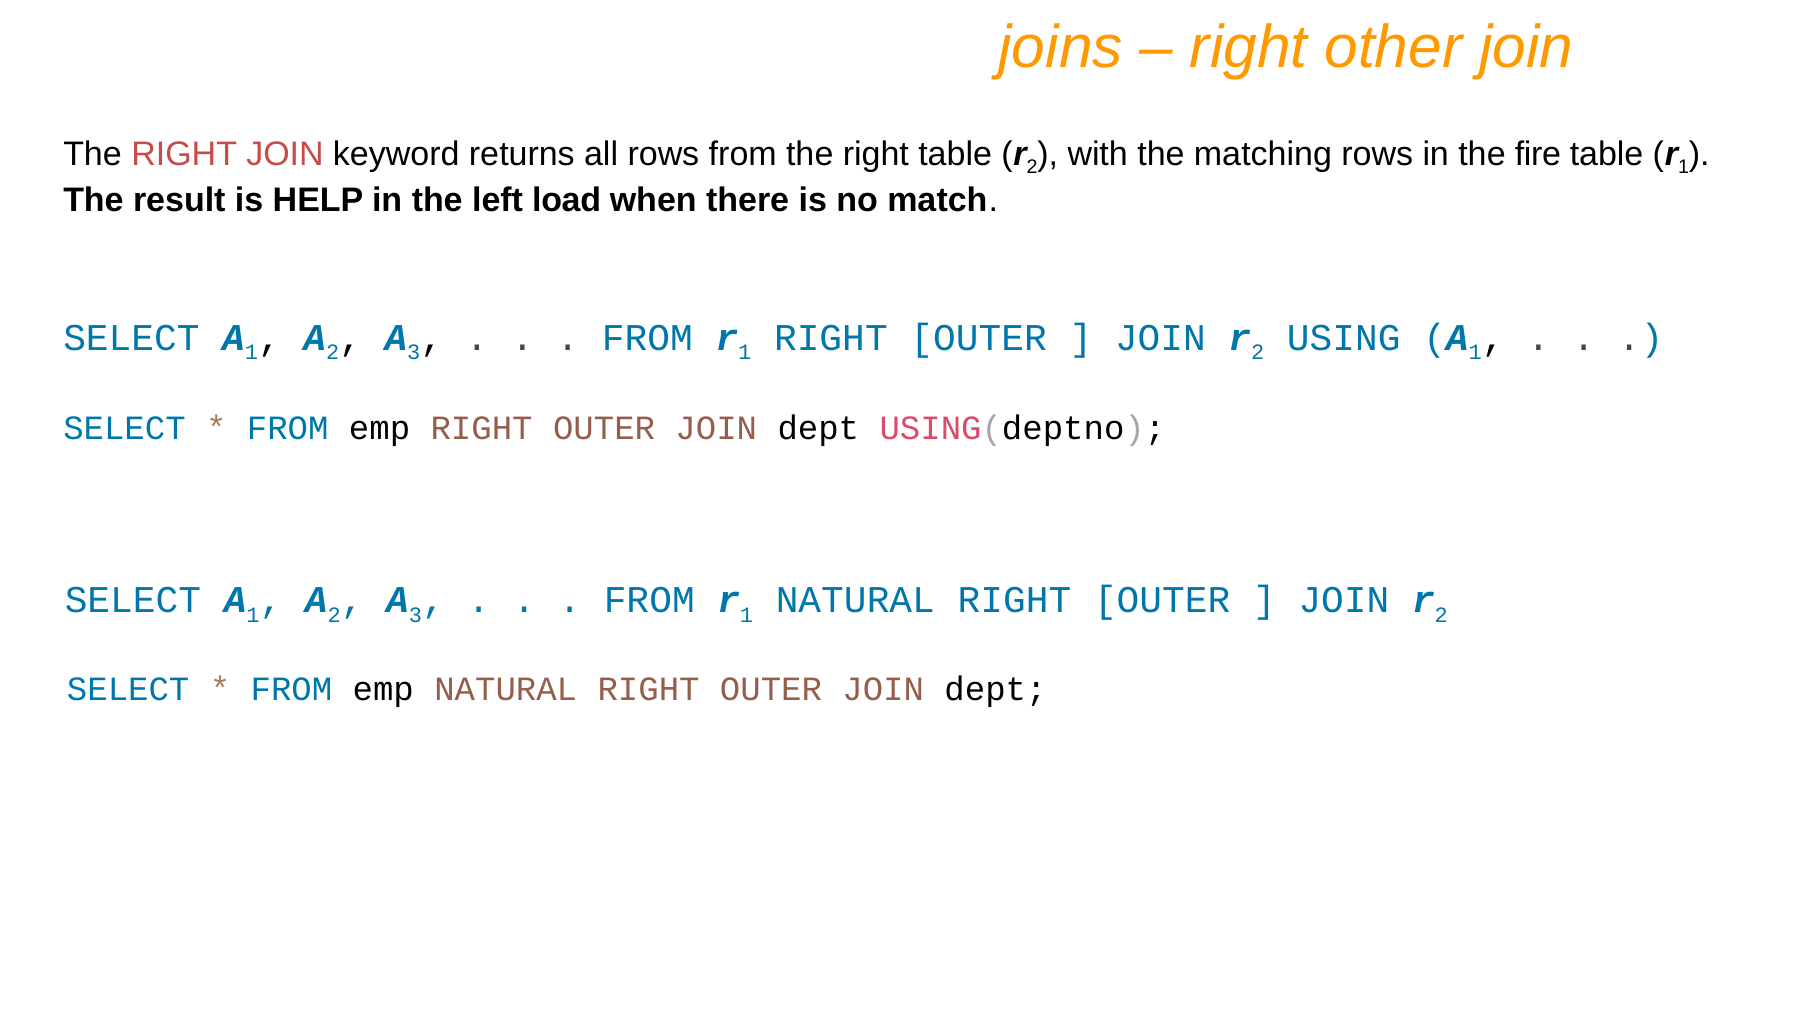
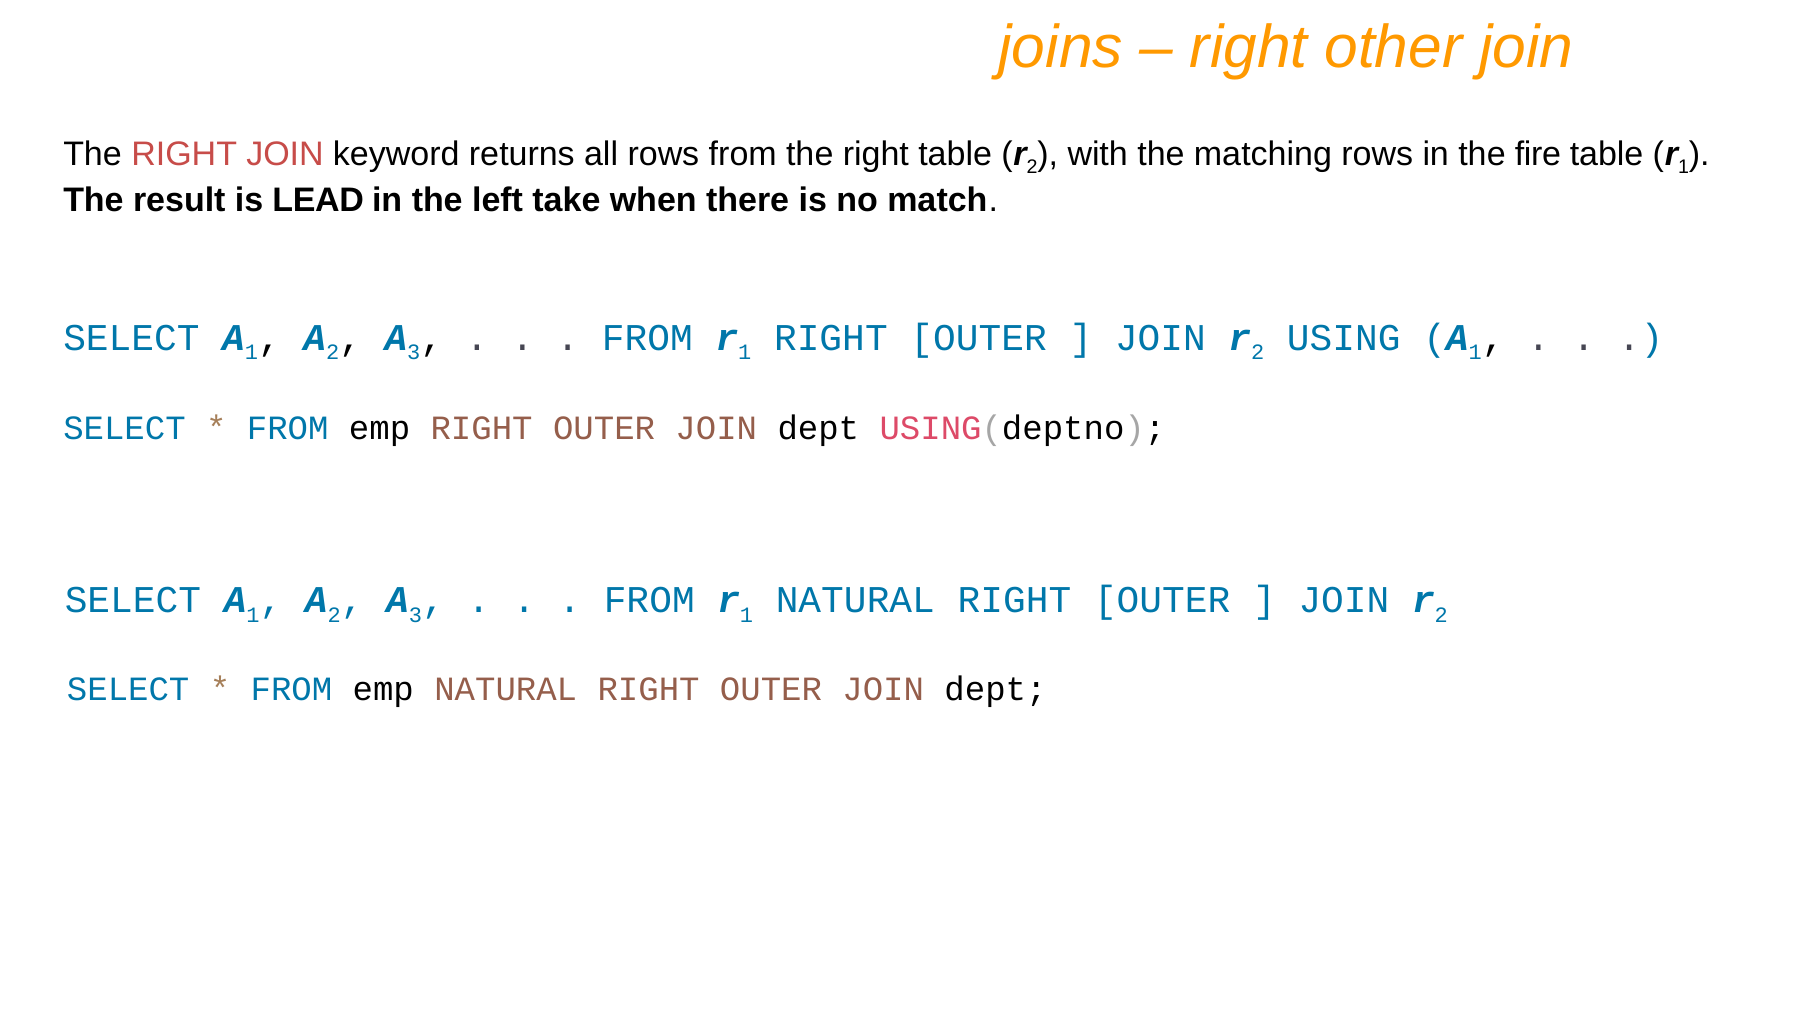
HELP: HELP -> LEAD
load: load -> take
